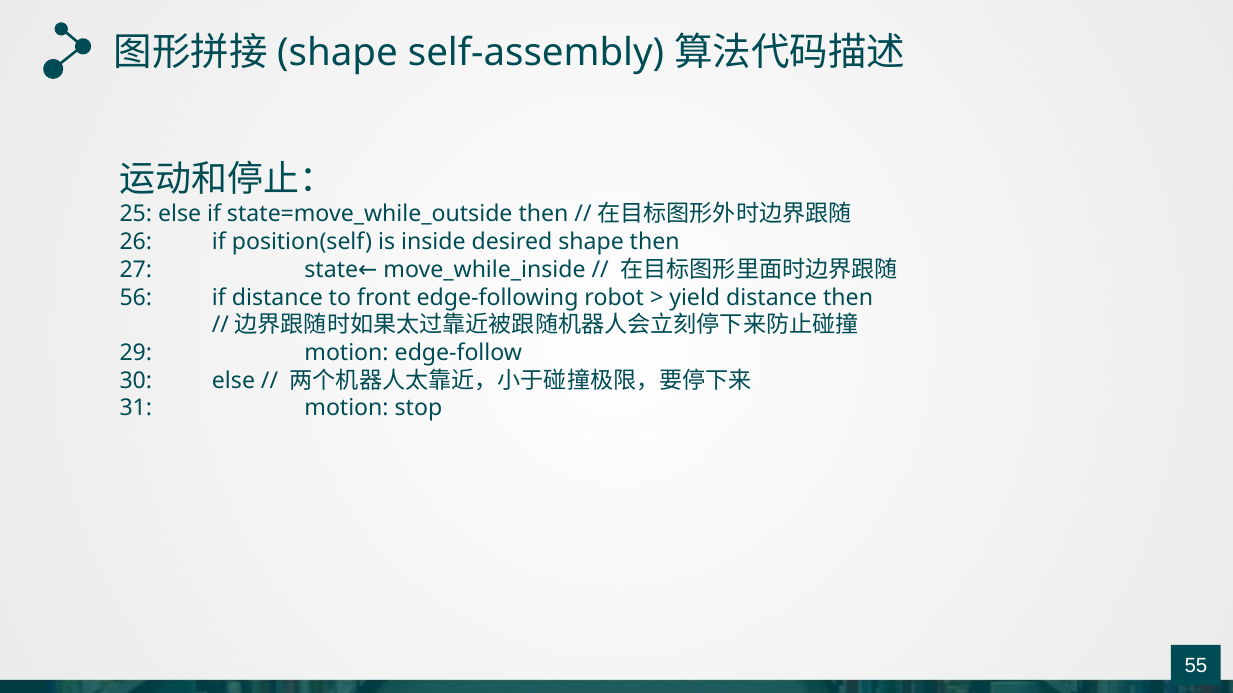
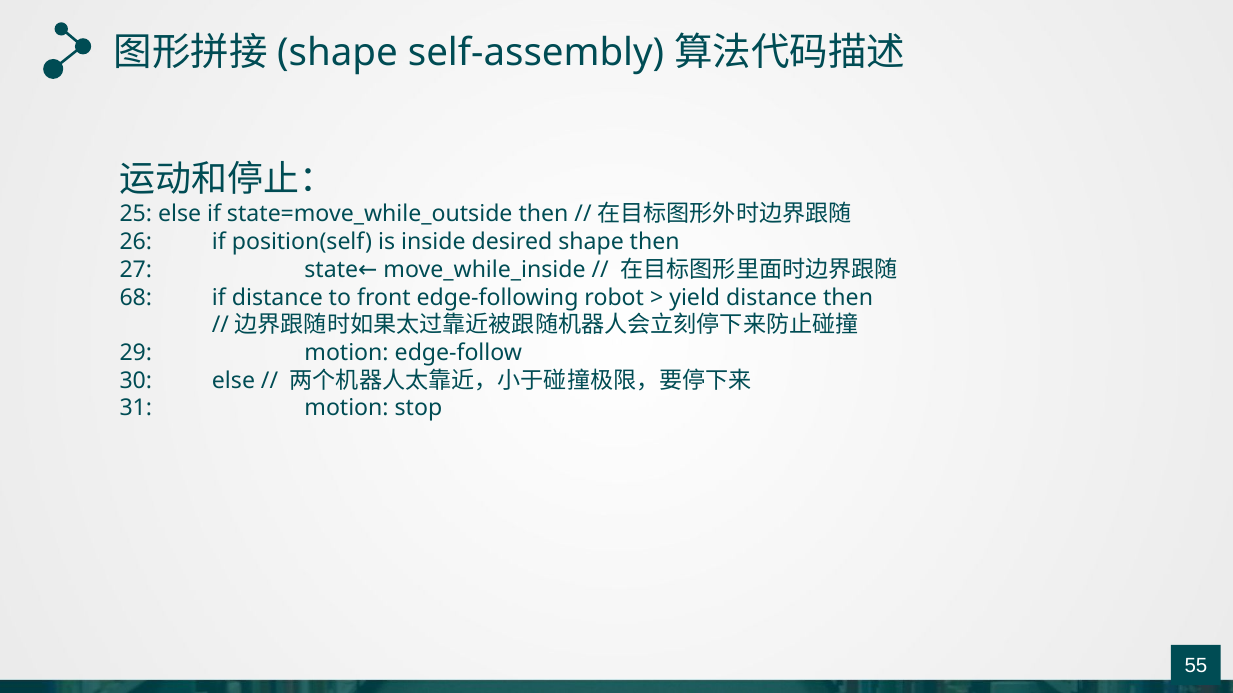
56: 56 -> 68
